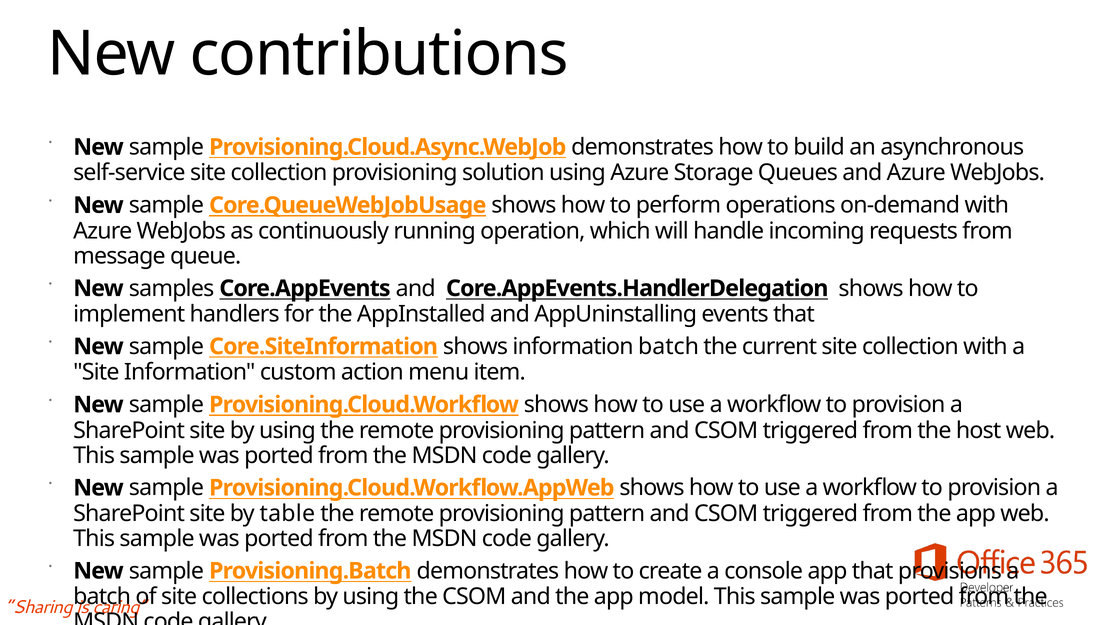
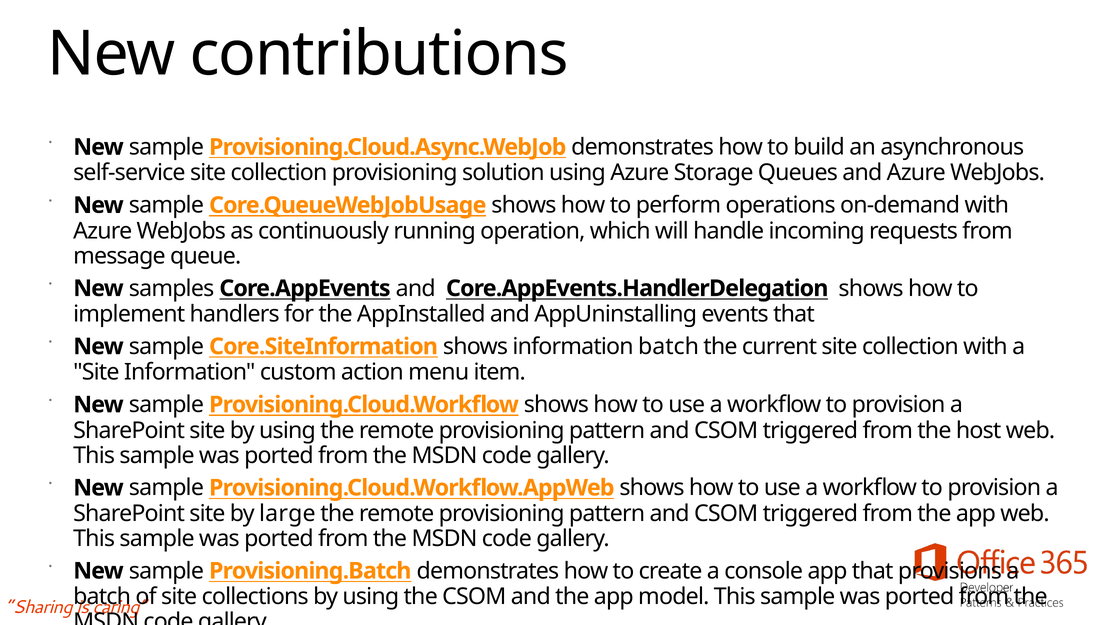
table: table -> large
